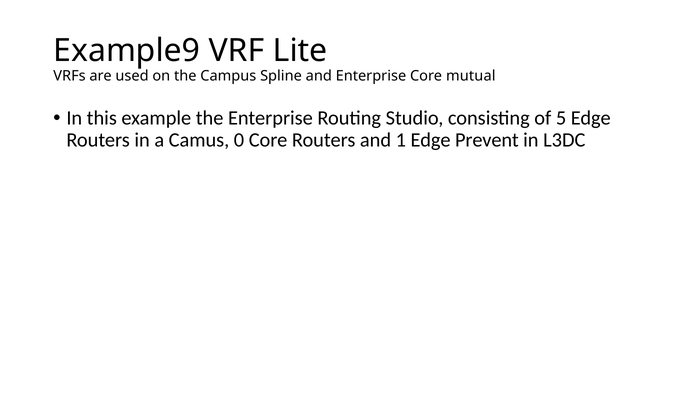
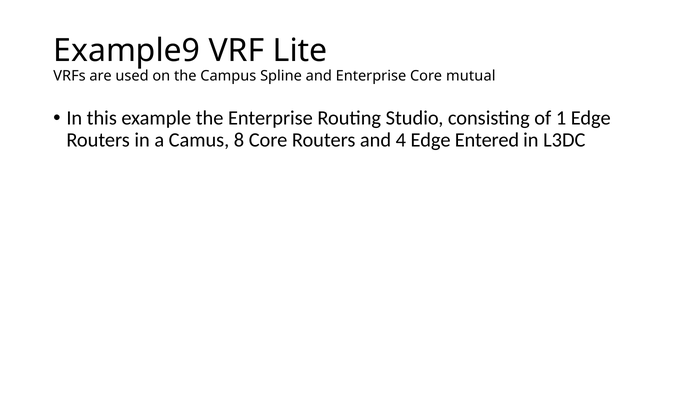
5: 5 -> 1
0: 0 -> 8
1: 1 -> 4
Prevent: Prevent -> Entered
